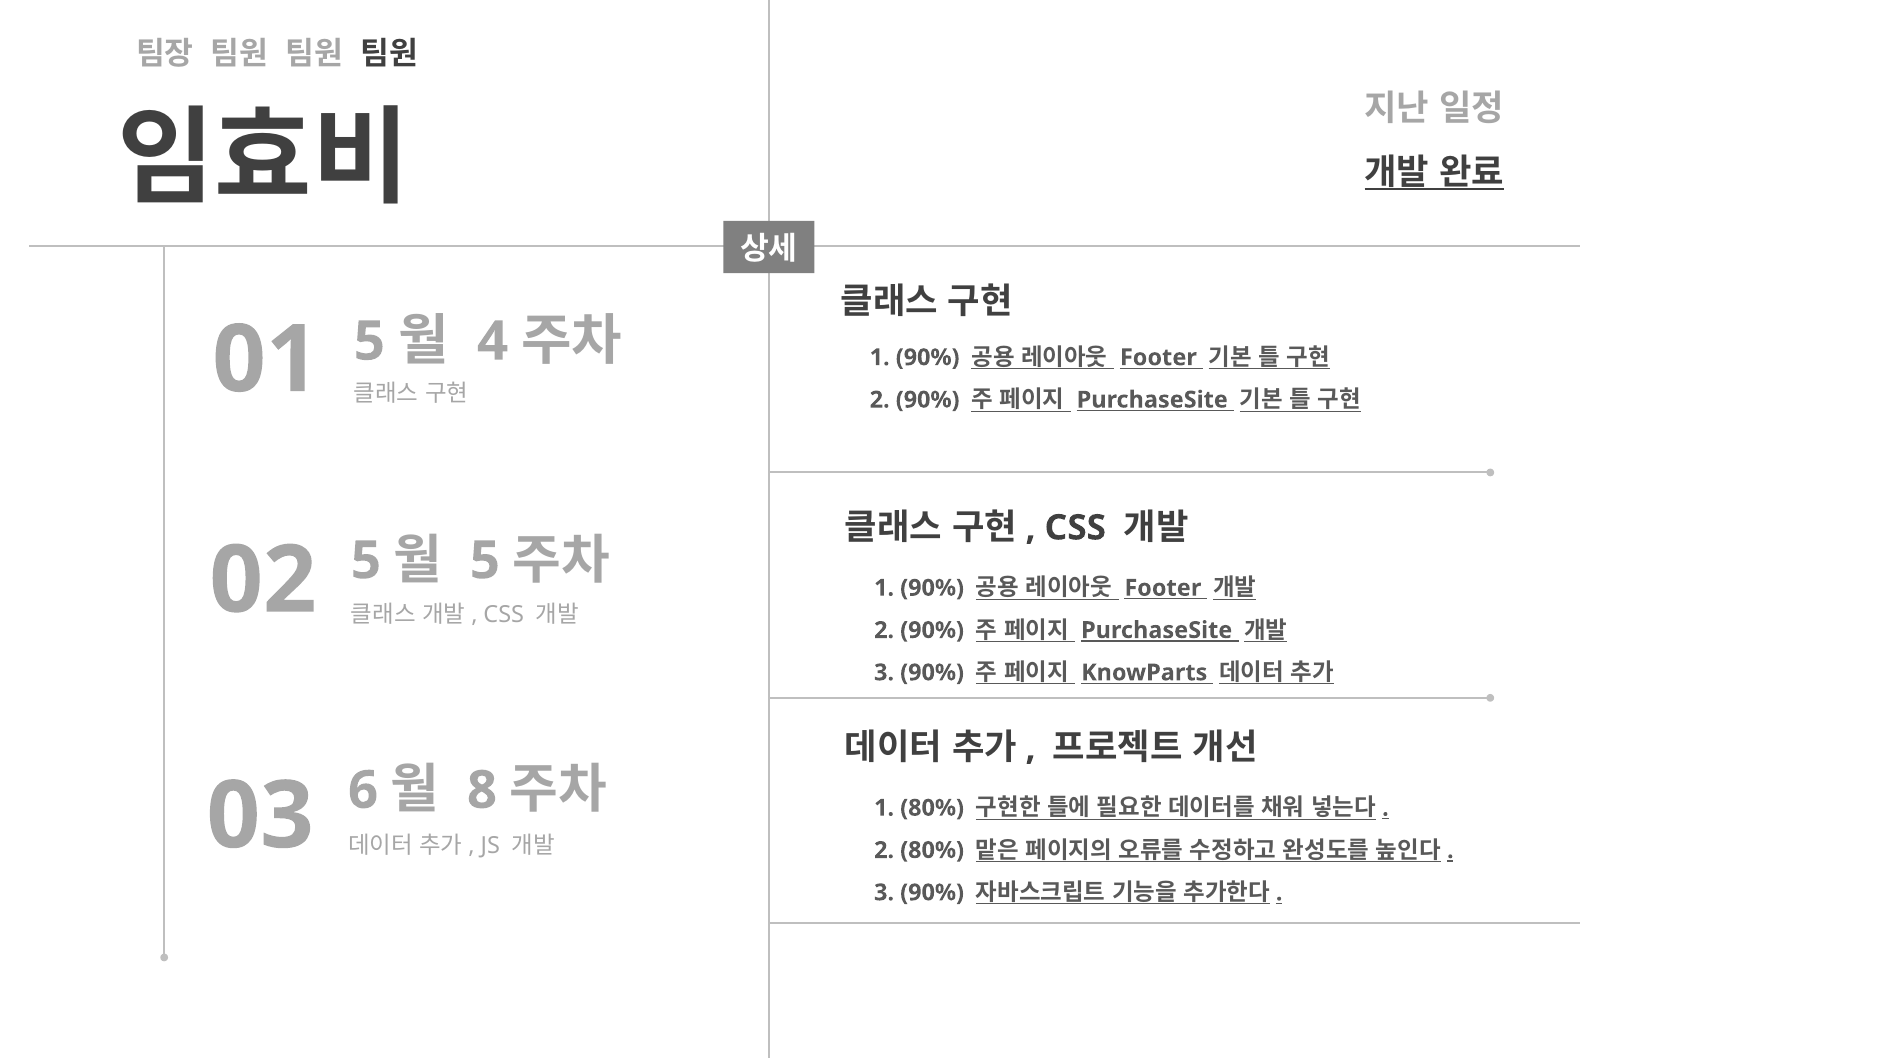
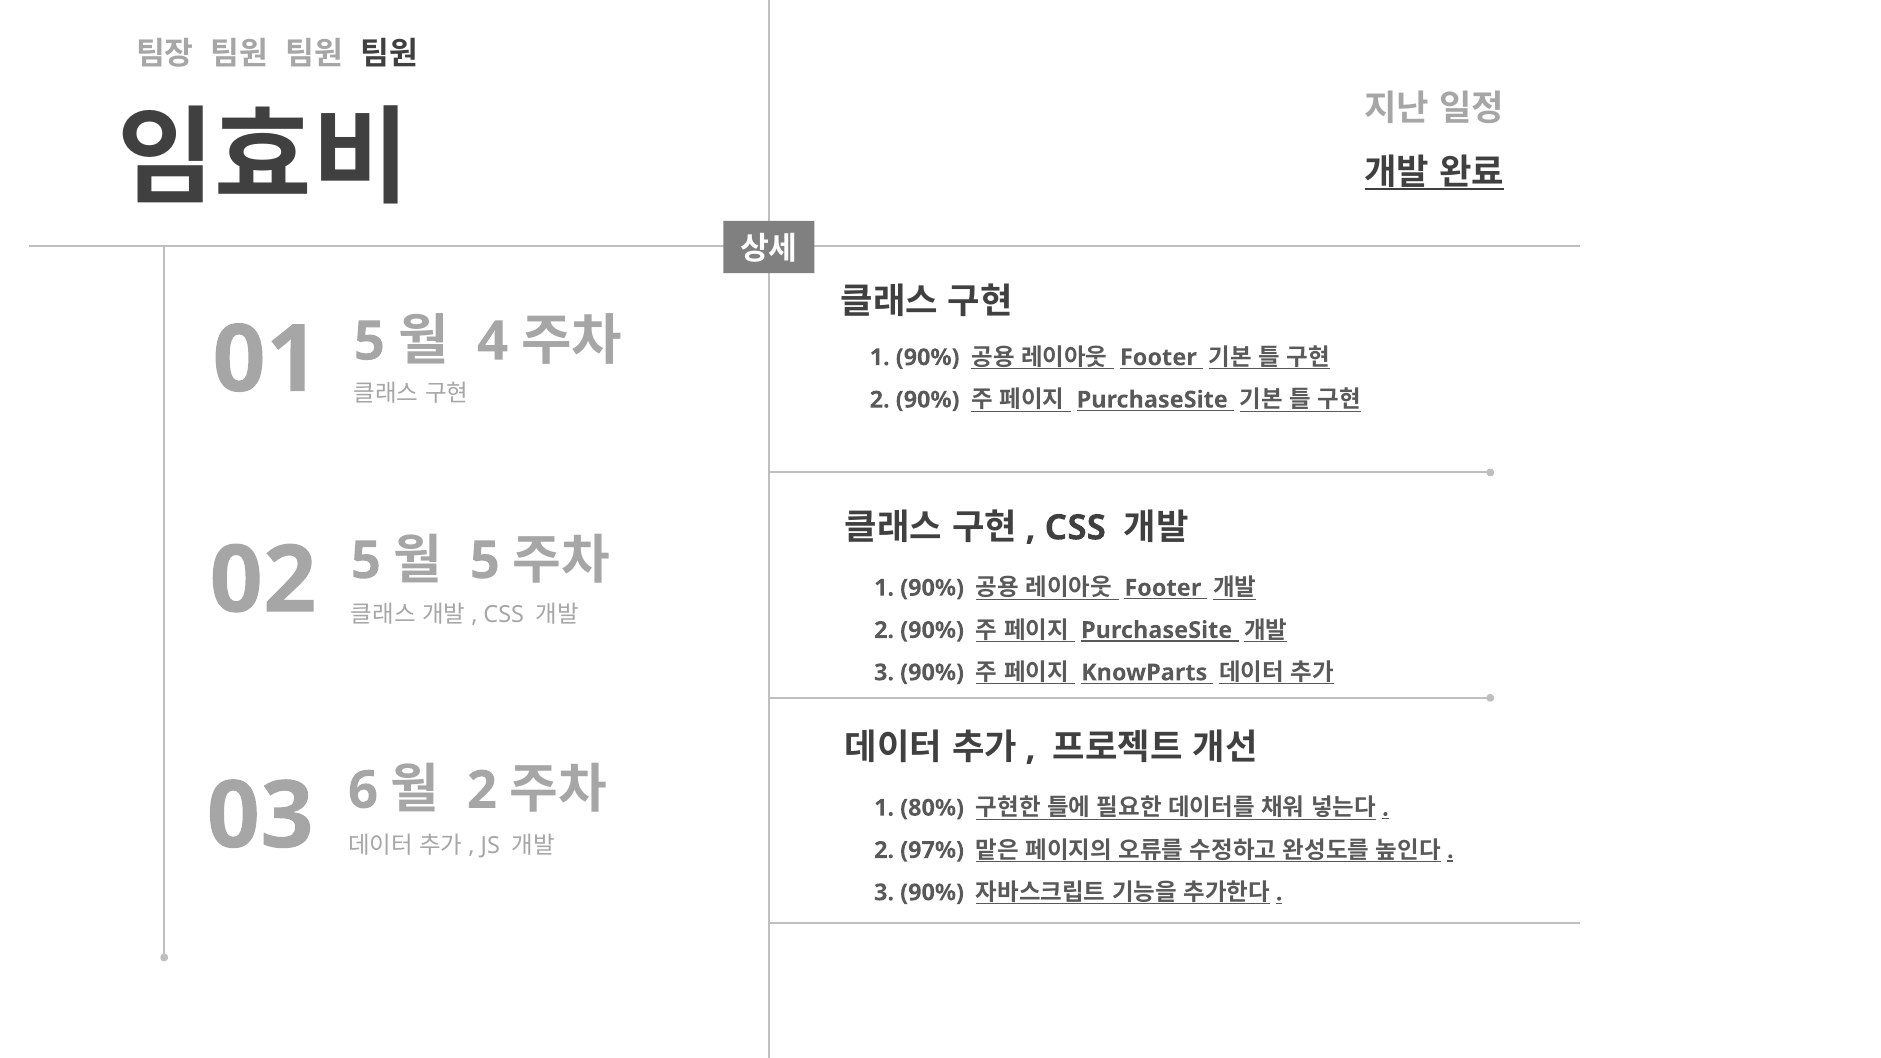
8 at (482, 790): 8 -> 2
2 80%: 80% -> 97%
